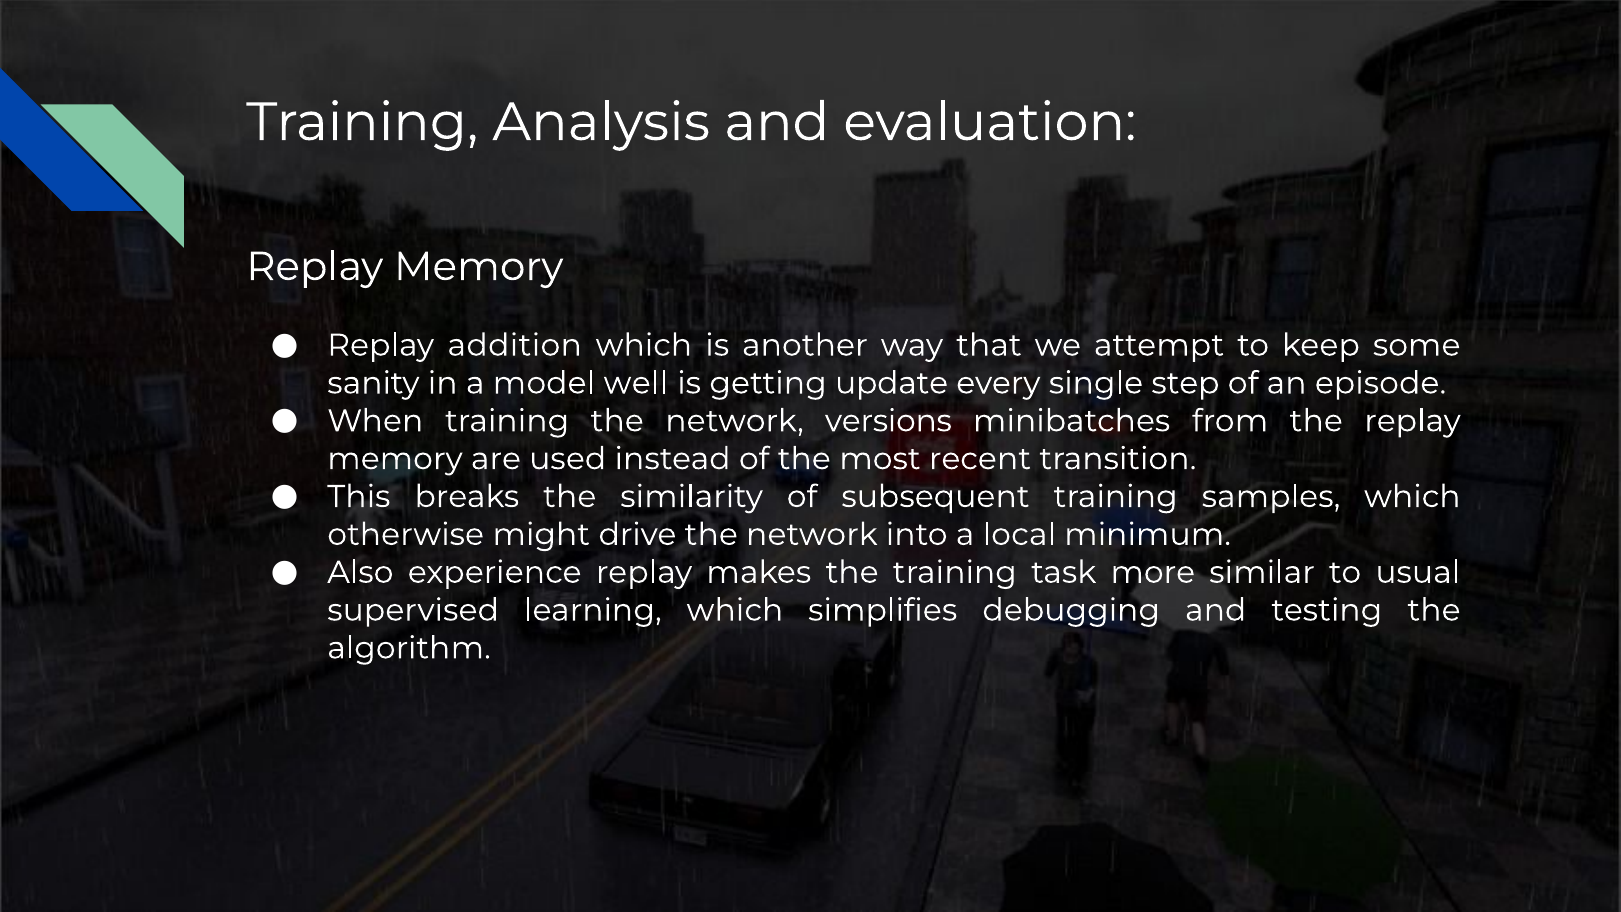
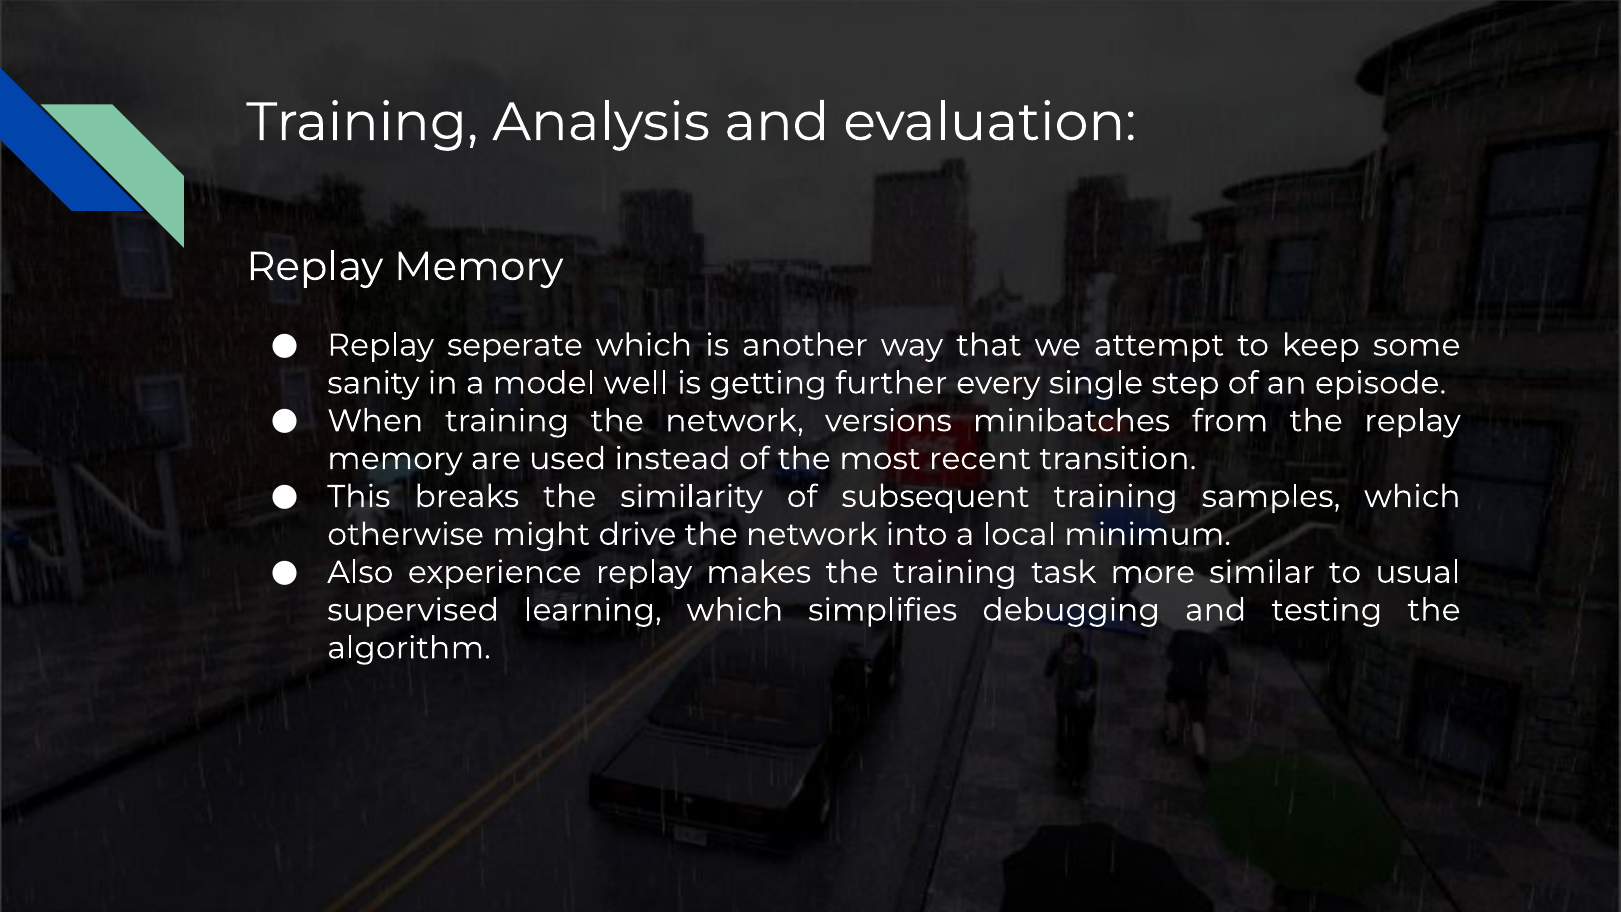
addition: addition -> seperate
update: update -> further
